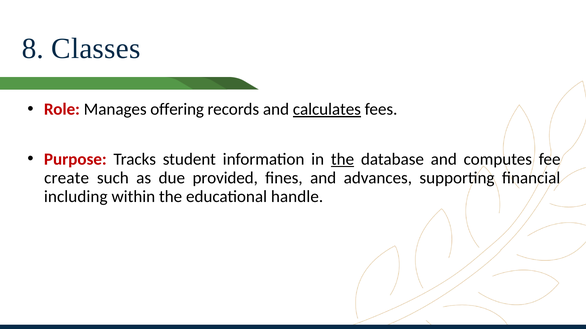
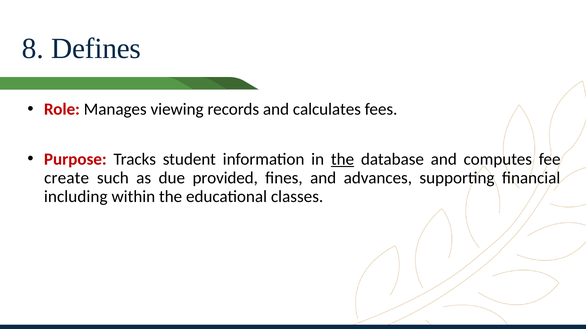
Classes: Classes -> Defines
offering: offering -> viewing
calculates underline: present -> none
handle: handle -> classes
